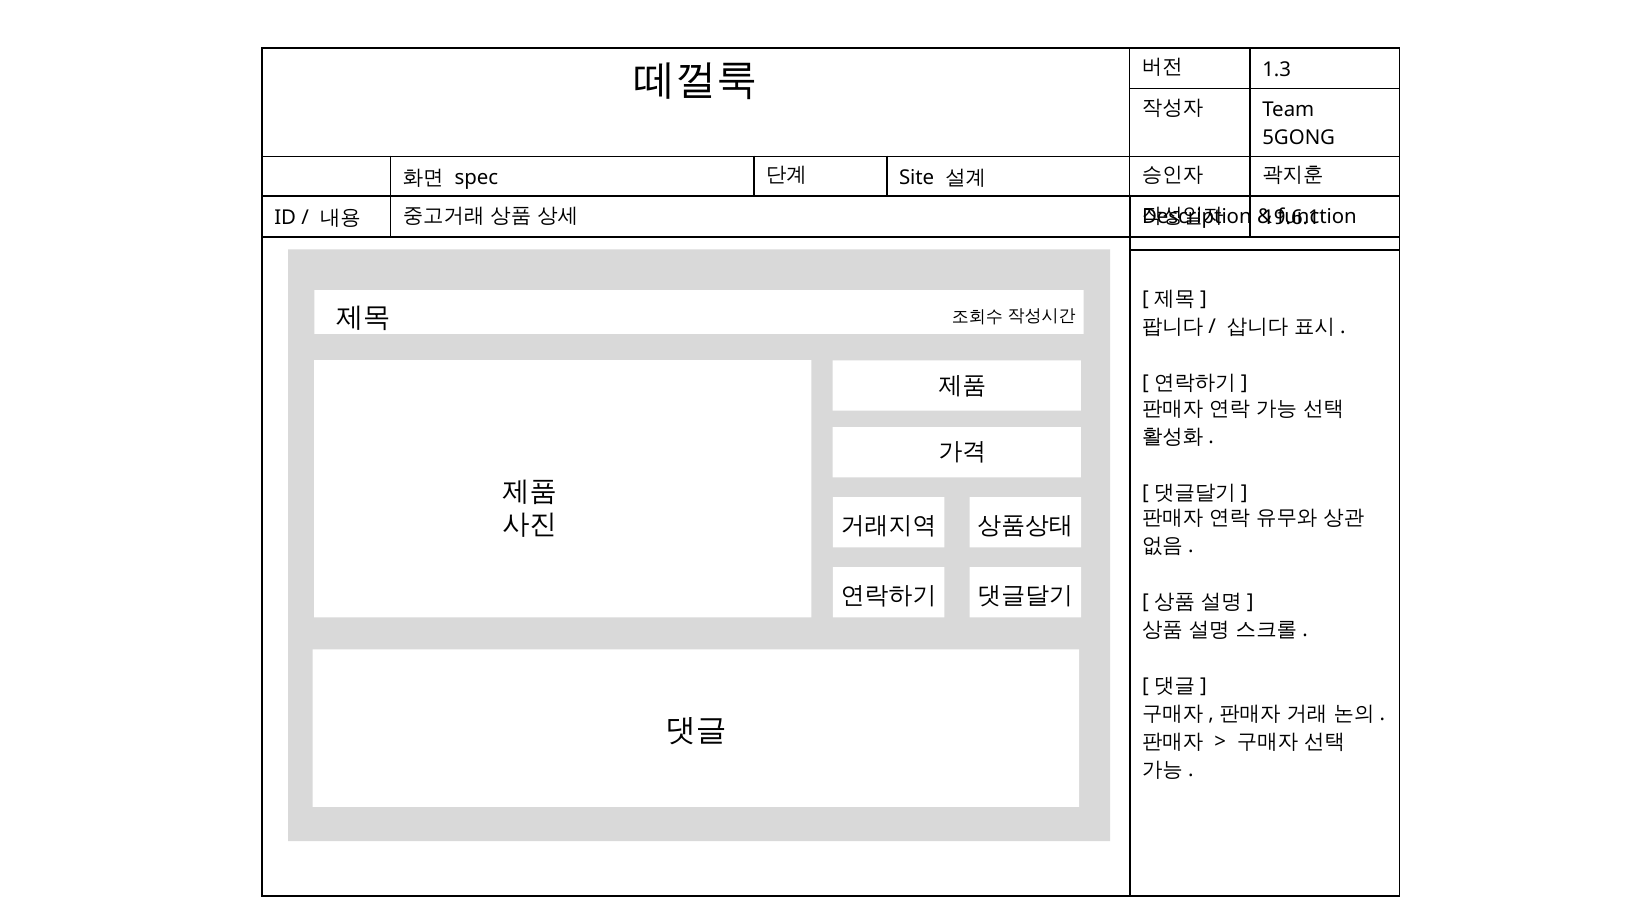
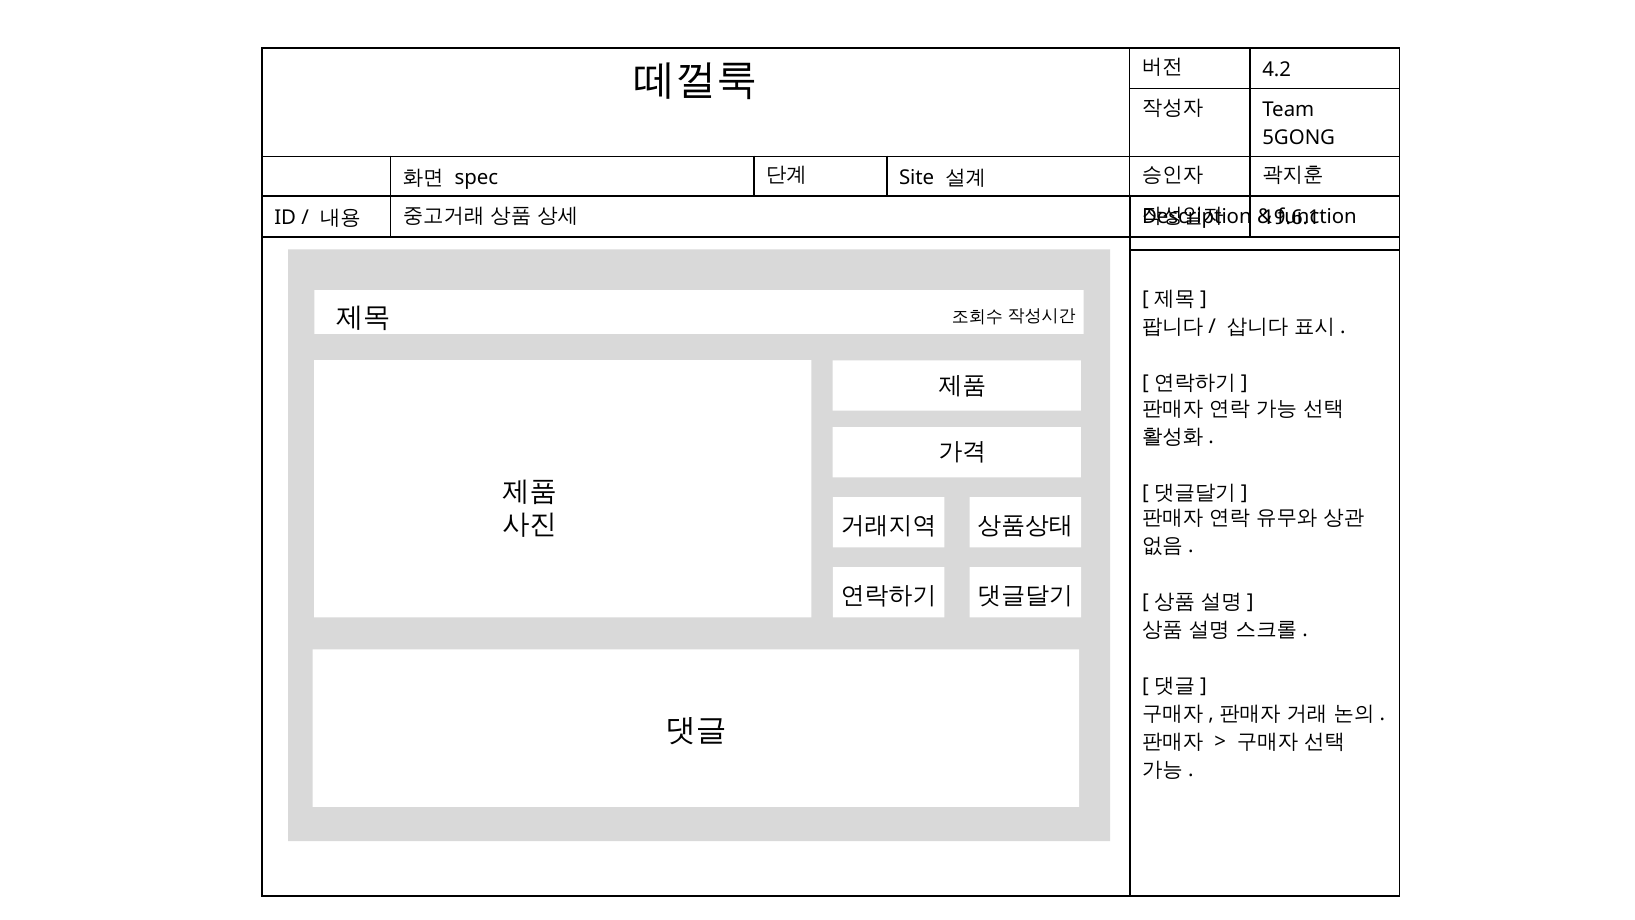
1.3: 1.3 -> 4.2
